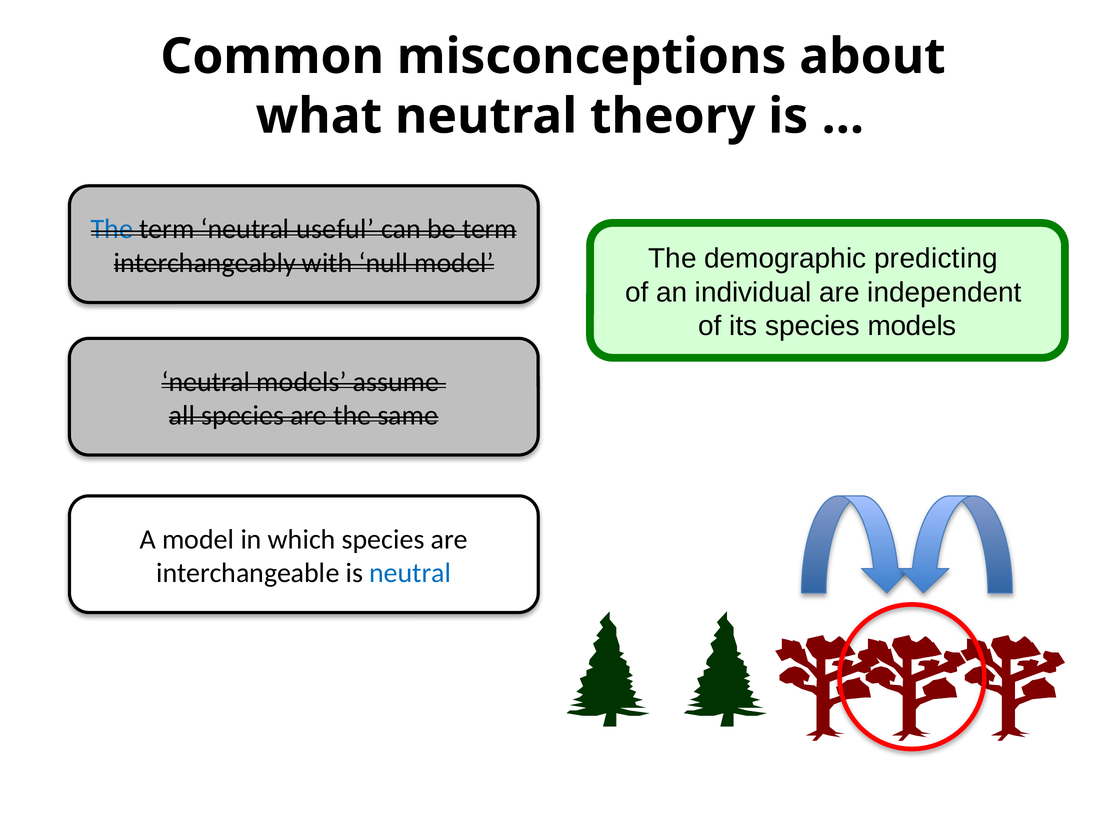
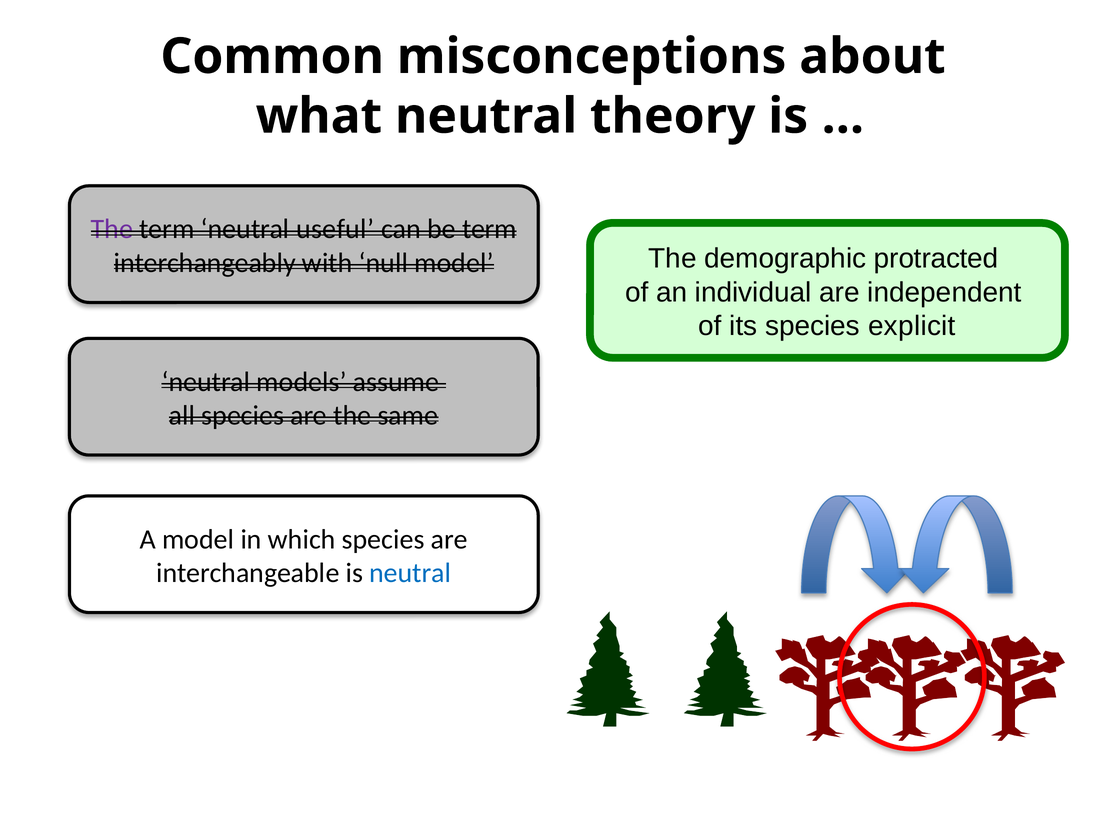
The at (112, 229) colour: blue -> purple
predicting: predicting -> protracted
species models: models -> explicit
